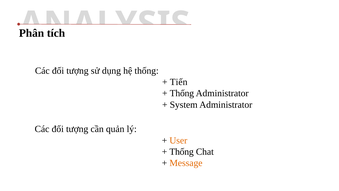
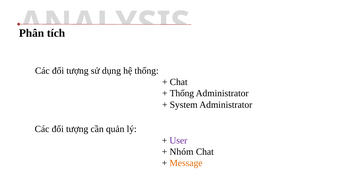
Tiến at (179, 82): Tiến -> Chat
User colour: orange -> purple
Thống at (182, 151): Thống -> Nhóm
